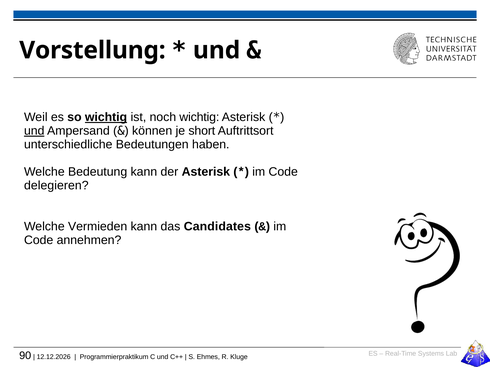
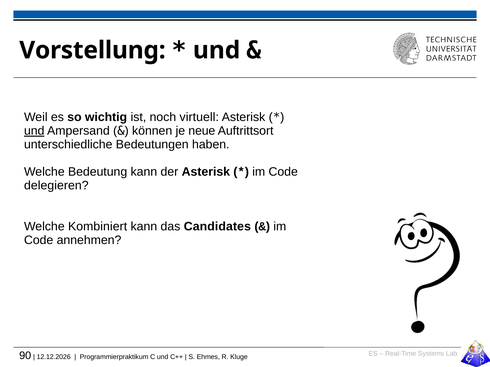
wichtig at (106, 117) underline: present -> none
noch wichtig: wichtig -> virtuell
short: short -> neue
Vermieden: Vermieden -> Kombiniert
